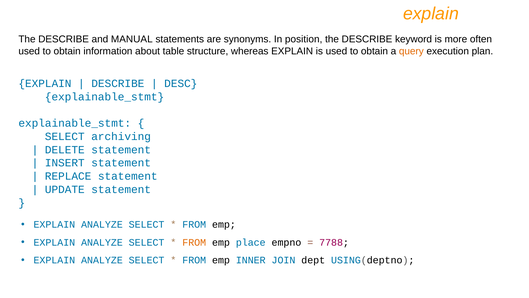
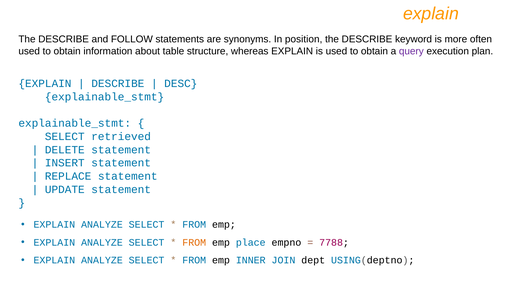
MANUAL: MANUAL -> FOLLOW
query colour: orange -> purple
archiving: archiving -> retrieved
